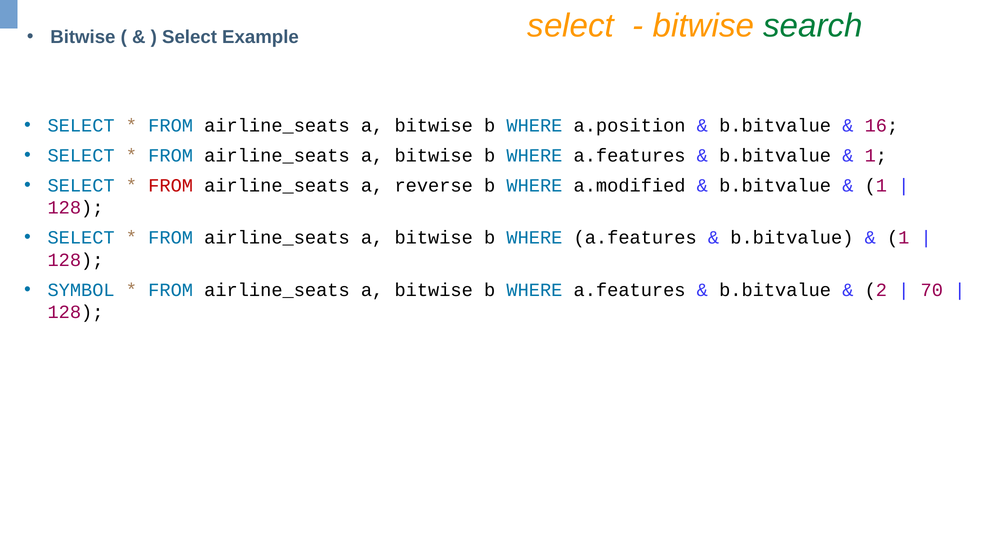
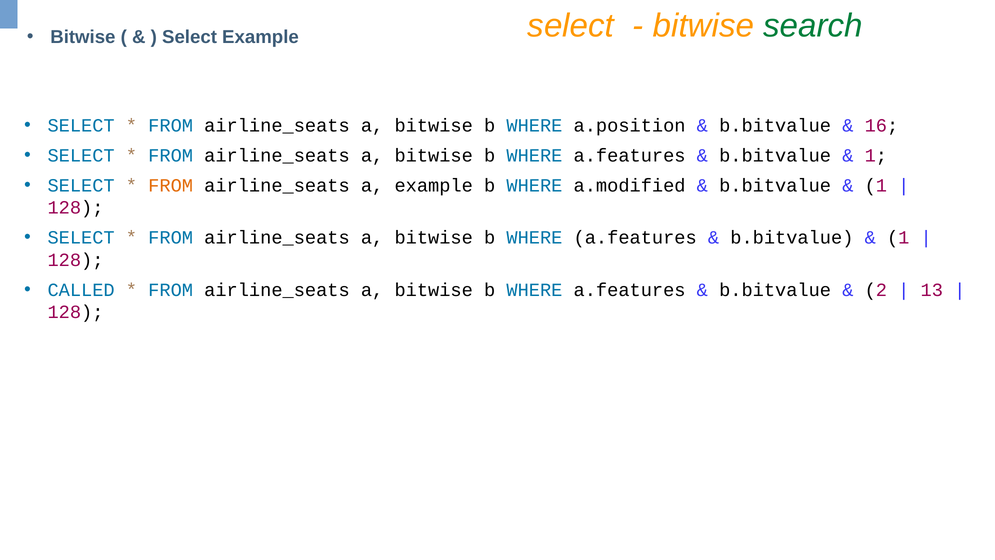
FROM at (171, 185) colour: red -> orange
a reverse: reverse -> example
SYMBOL: SYMBOL -> CALLED
70: 70 -> 13
